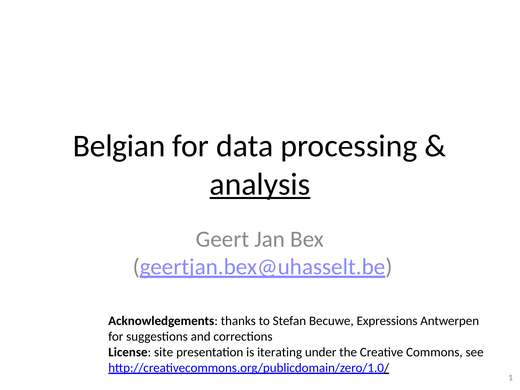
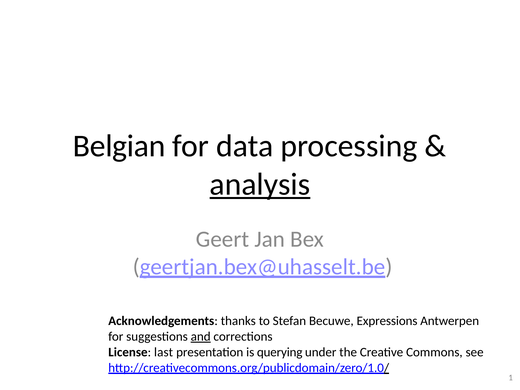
and underline: none -> present
site: site -> last
iterating: iterating -> querying
